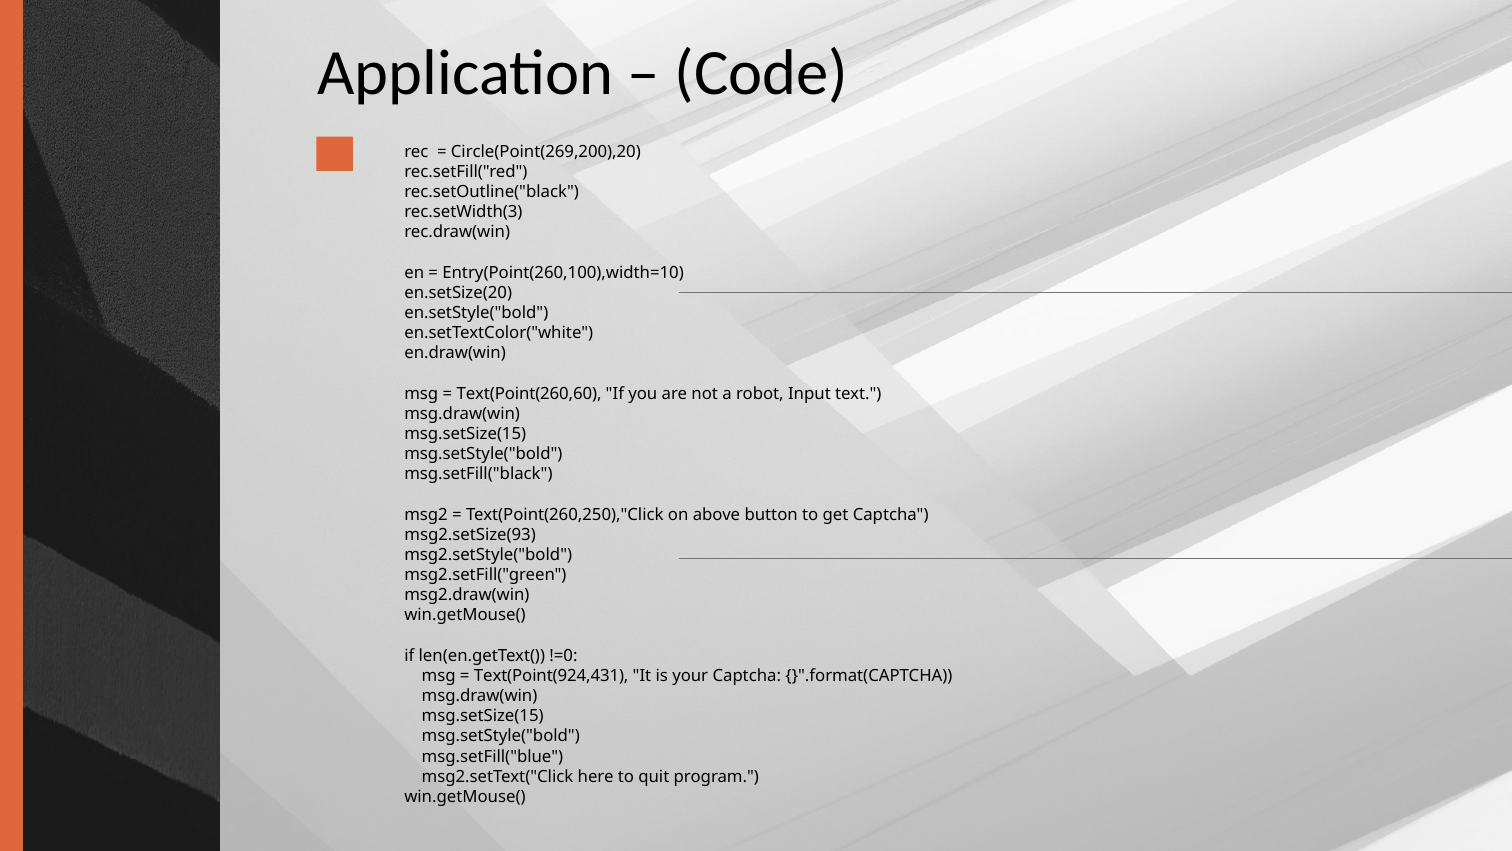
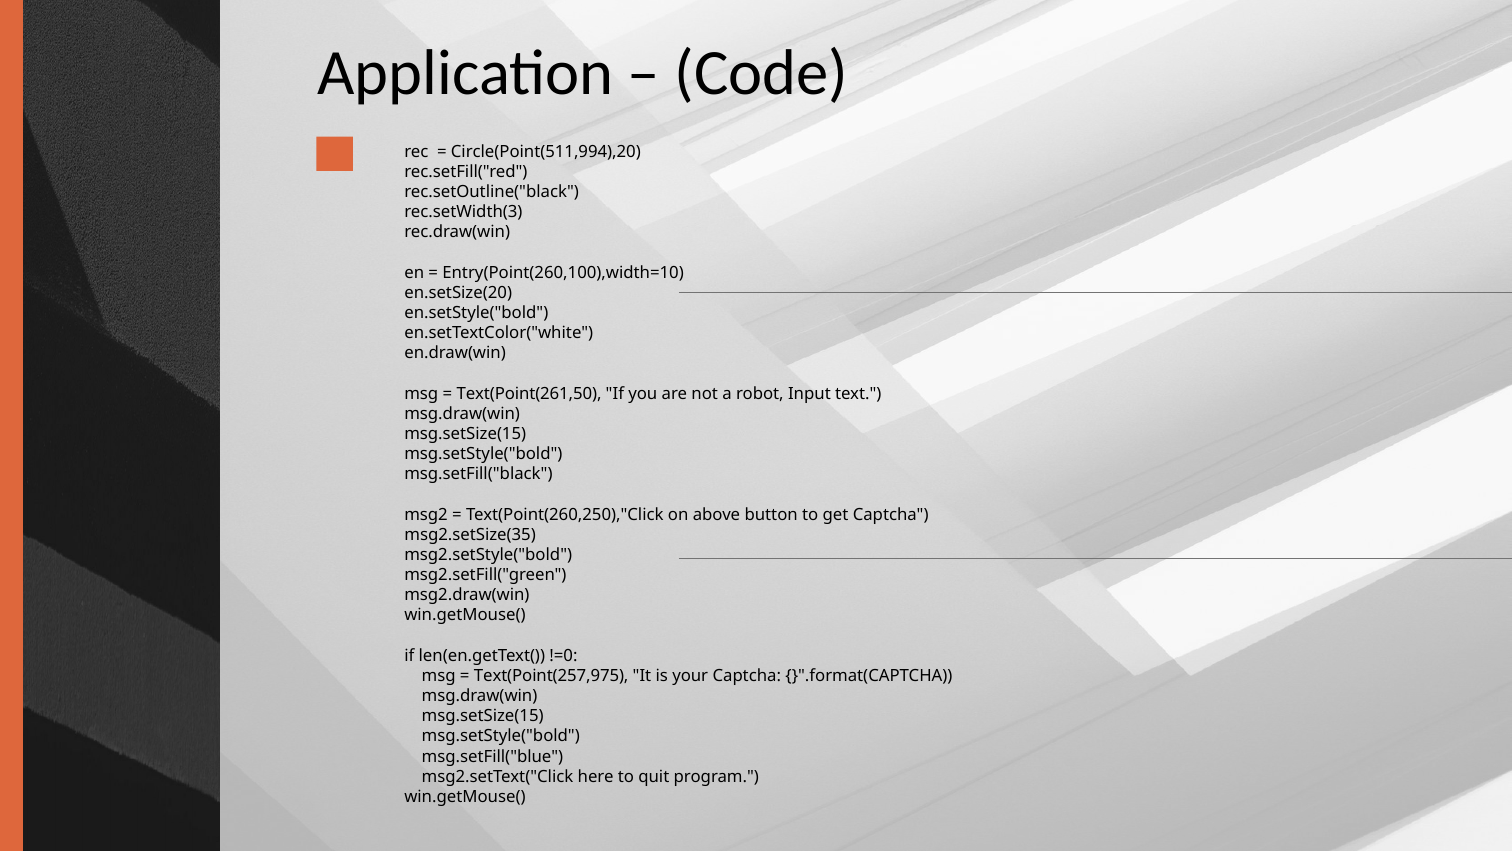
Circle(Point(269,200),20: Circle(Point(269,200),20 -> Circle(Point(511,994),20
Text(Point(260,60: Text(Point(260,60 -> Text(Point(261,50
msg2.setSize(93: msg2.setSize(93 -> msg2.setSize(35
Text(Point(924,431: Text(Point(924,431 -> Text(Point(257,975
